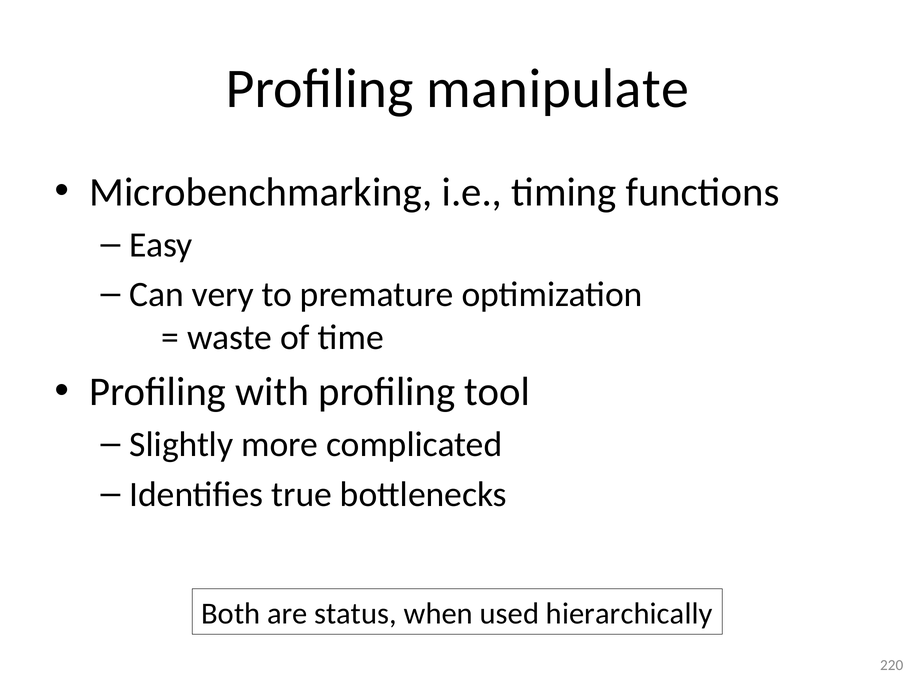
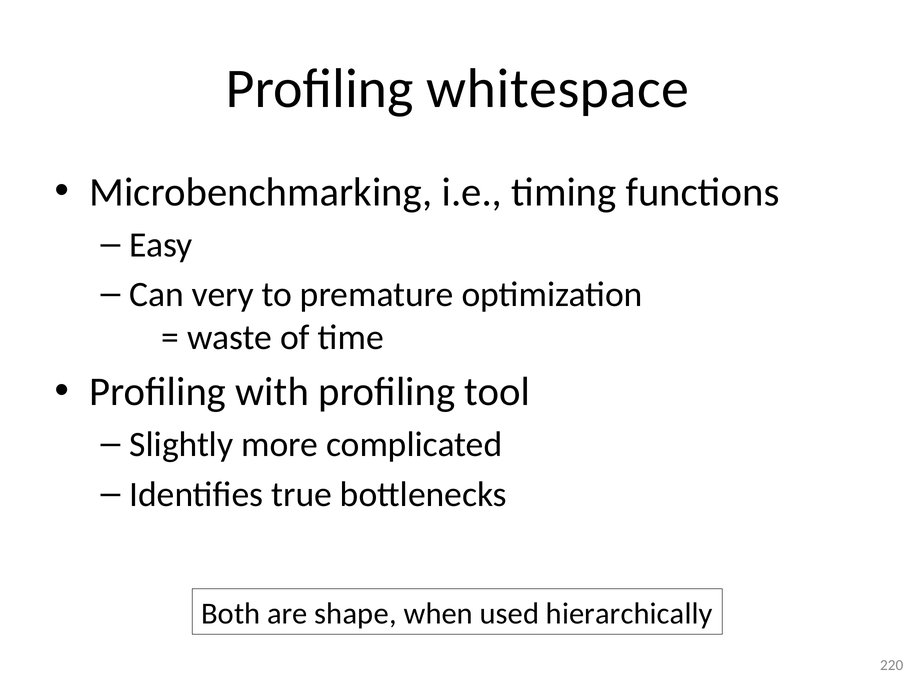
manipulate: manipulate -> whitespace
status: status -> shape
